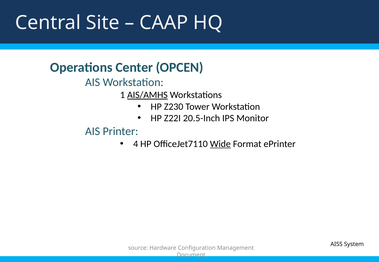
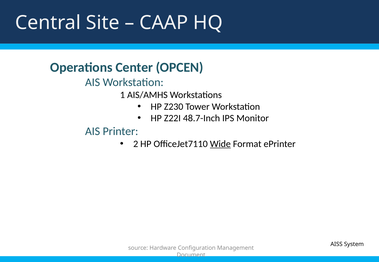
AIS/AMHS underline: present -> none
20.5-Inch: 20.5-Inch -> 48.7-Inch
4: 4 -> 2
